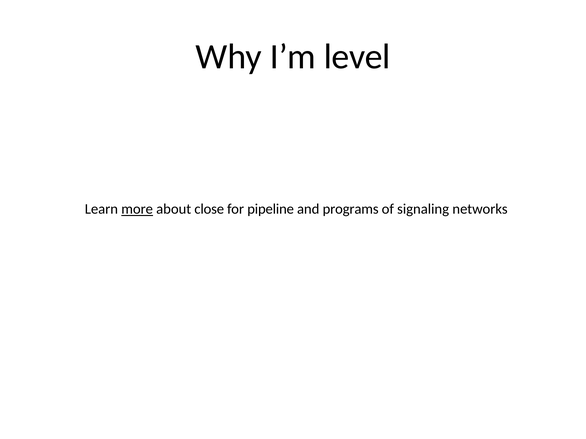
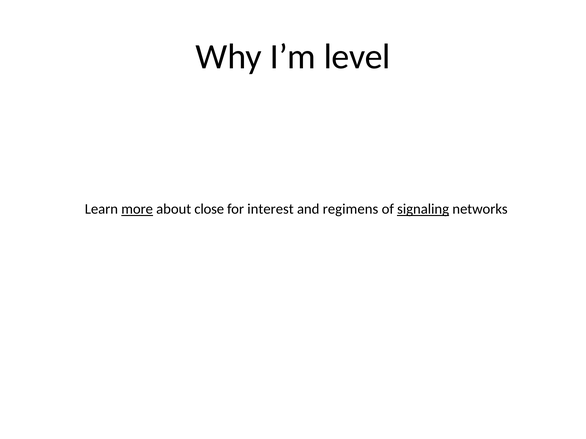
pipeline: pipeline -> interest
programs: programs -> regimens
signaling underline: none -> present
